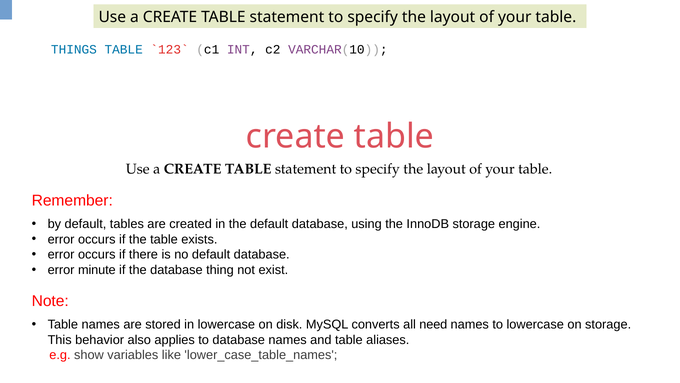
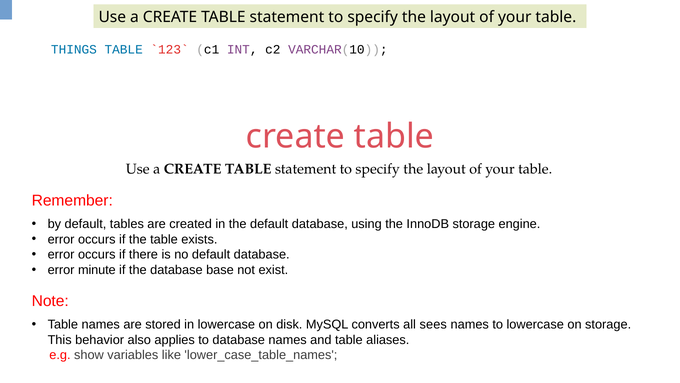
thing: thing -> base
need: need -> sees
